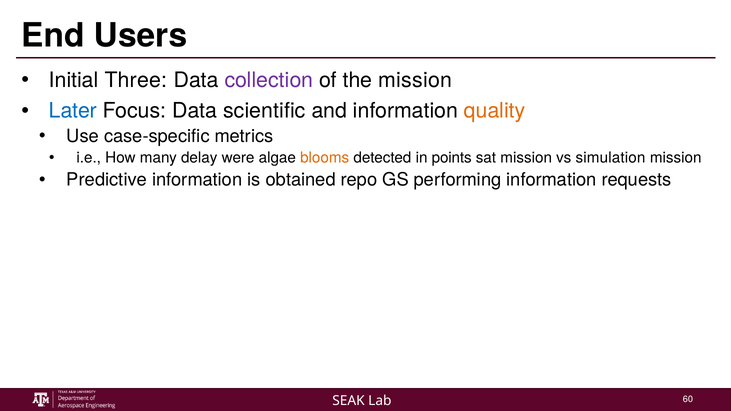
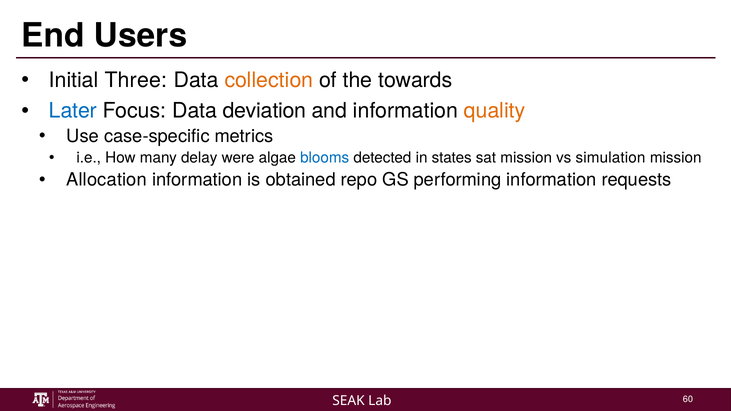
collection colour: purple -> orange
the mission: mission -> towards
scientific: scientific -> deviation
blooms colour: orange -> blue
points: points -> states
Predictive: Predictive -> Allocation
